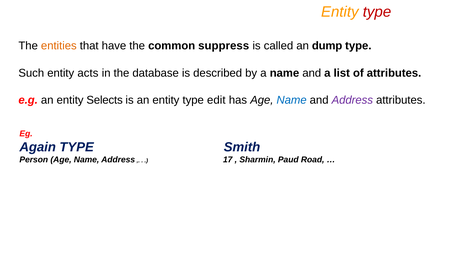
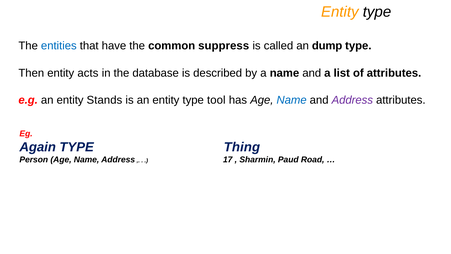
type at (377, 12) colour: red -> black
entities colour: orange -> blue
Such: Such -> Then
Selects: Selects -> Stands
edit: edit -> tool
Smith: Smith -> Thing
